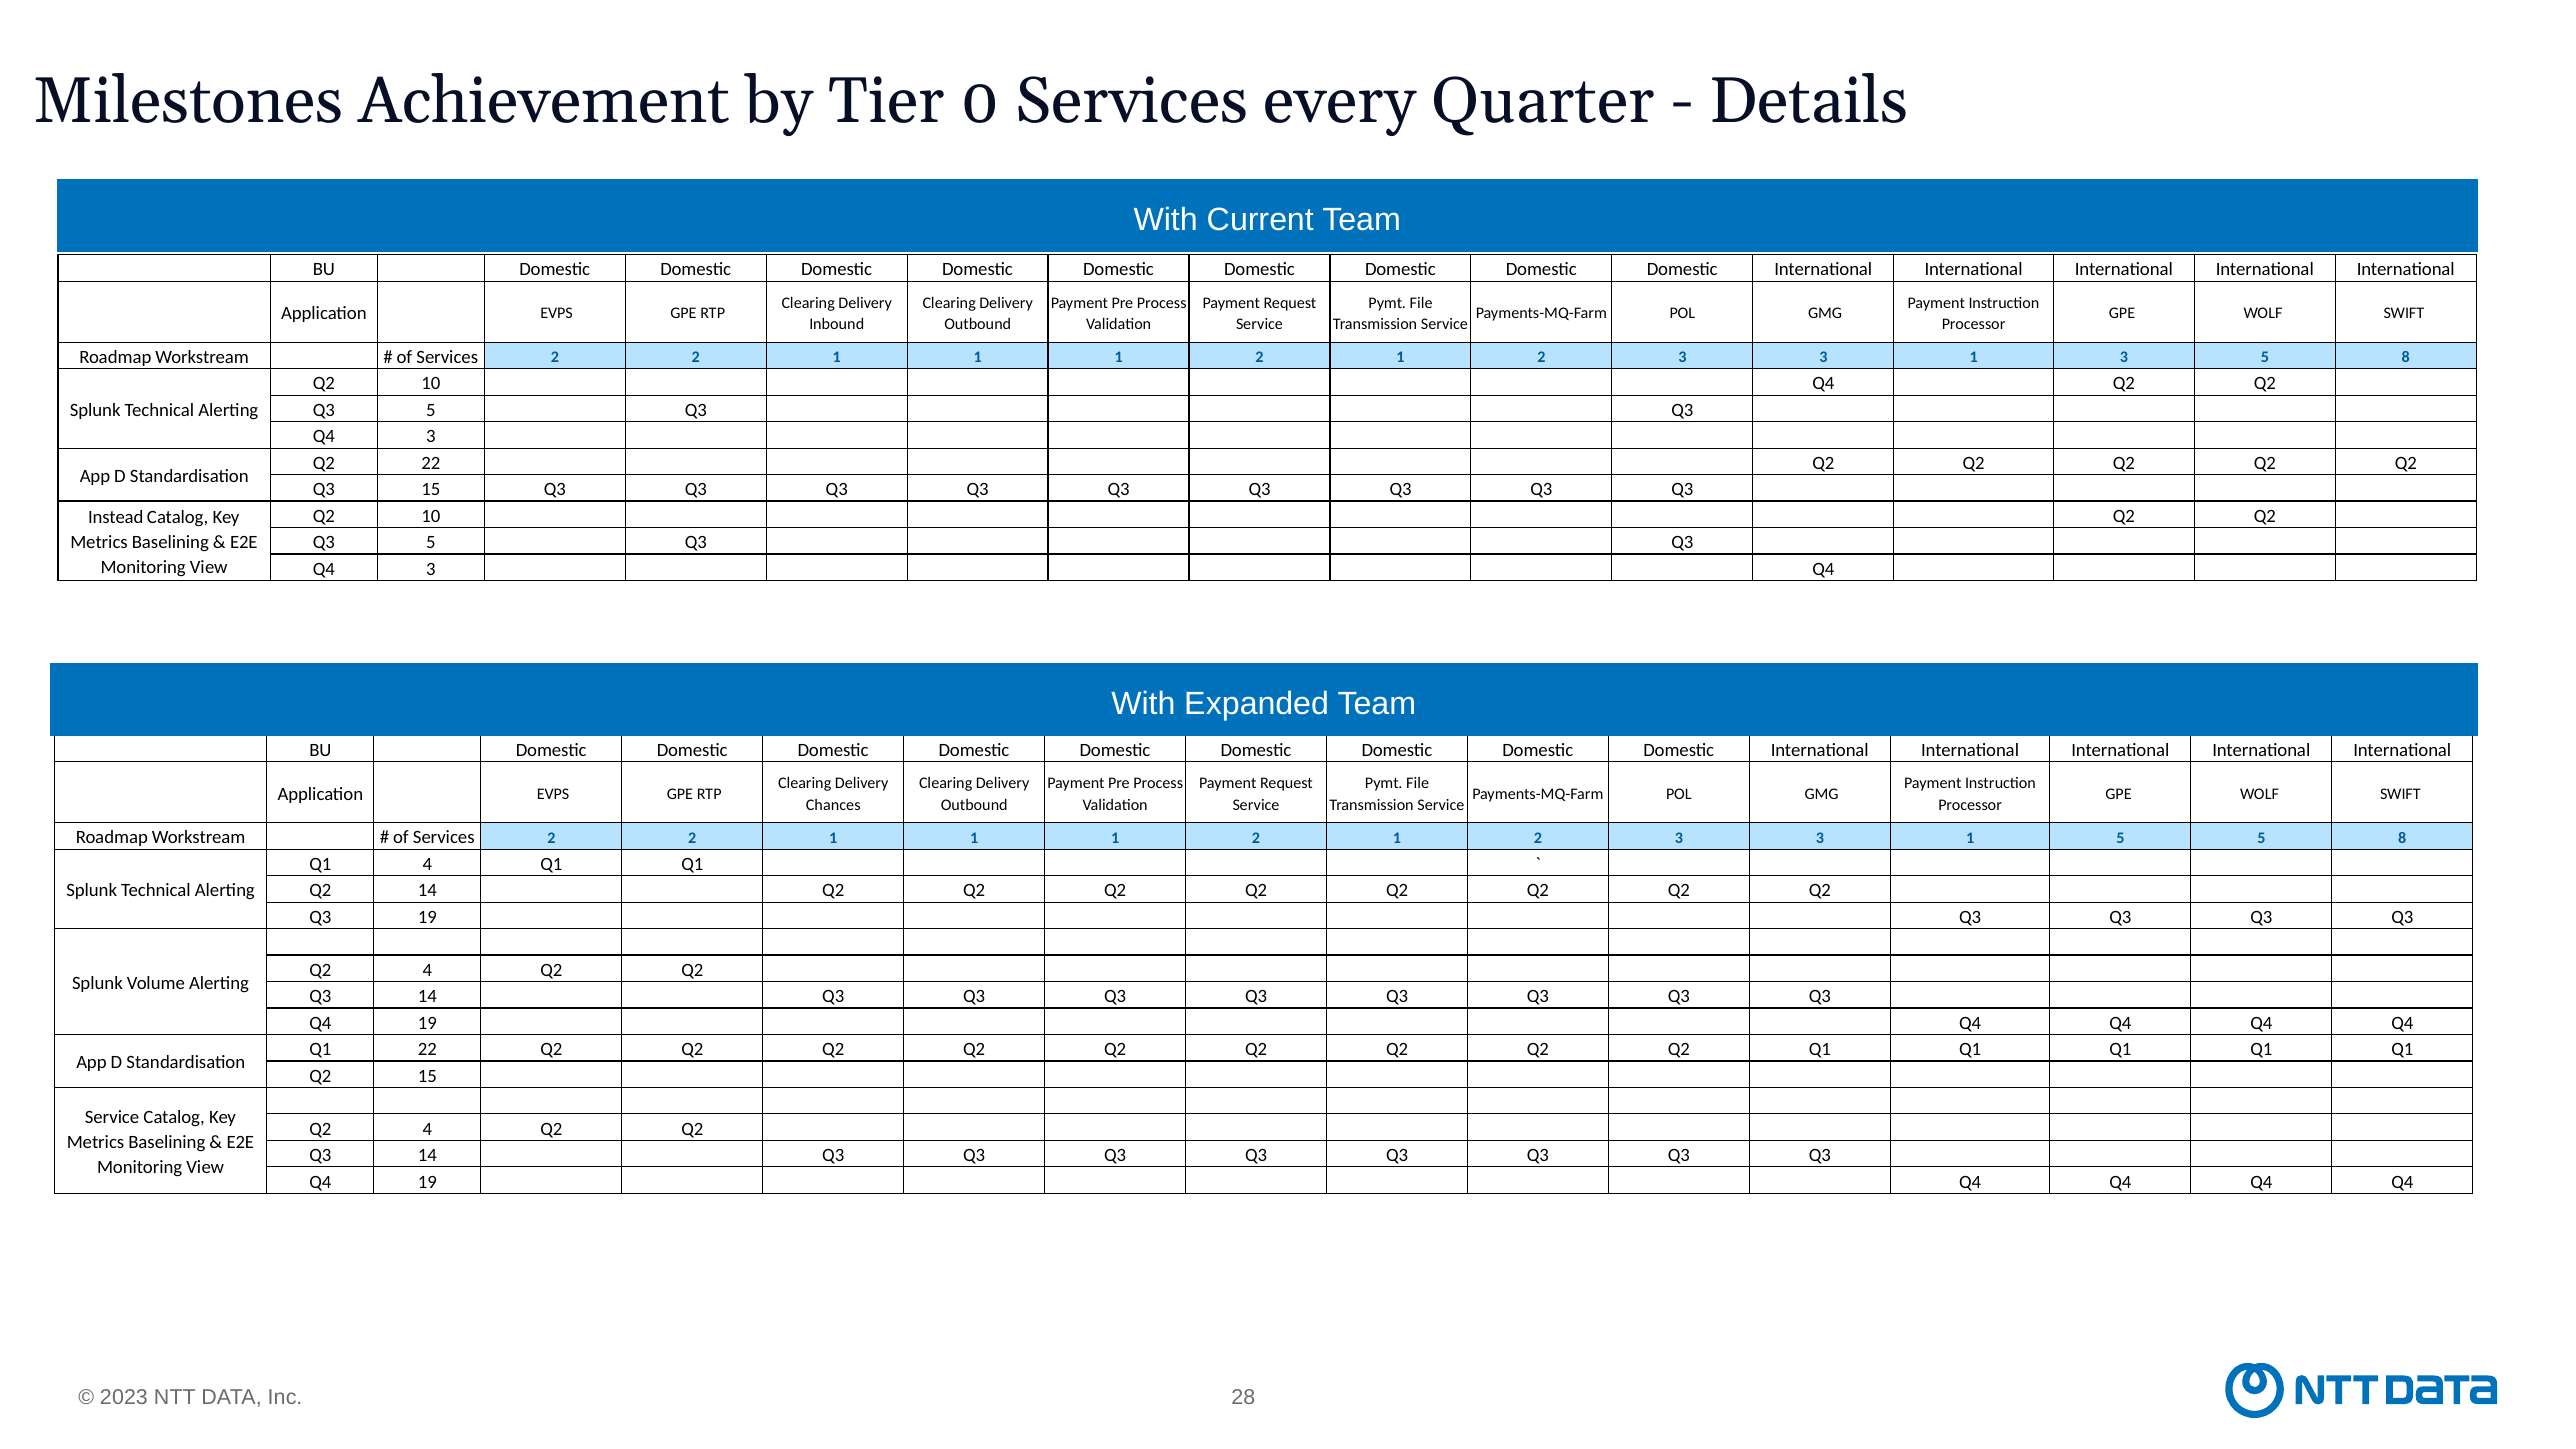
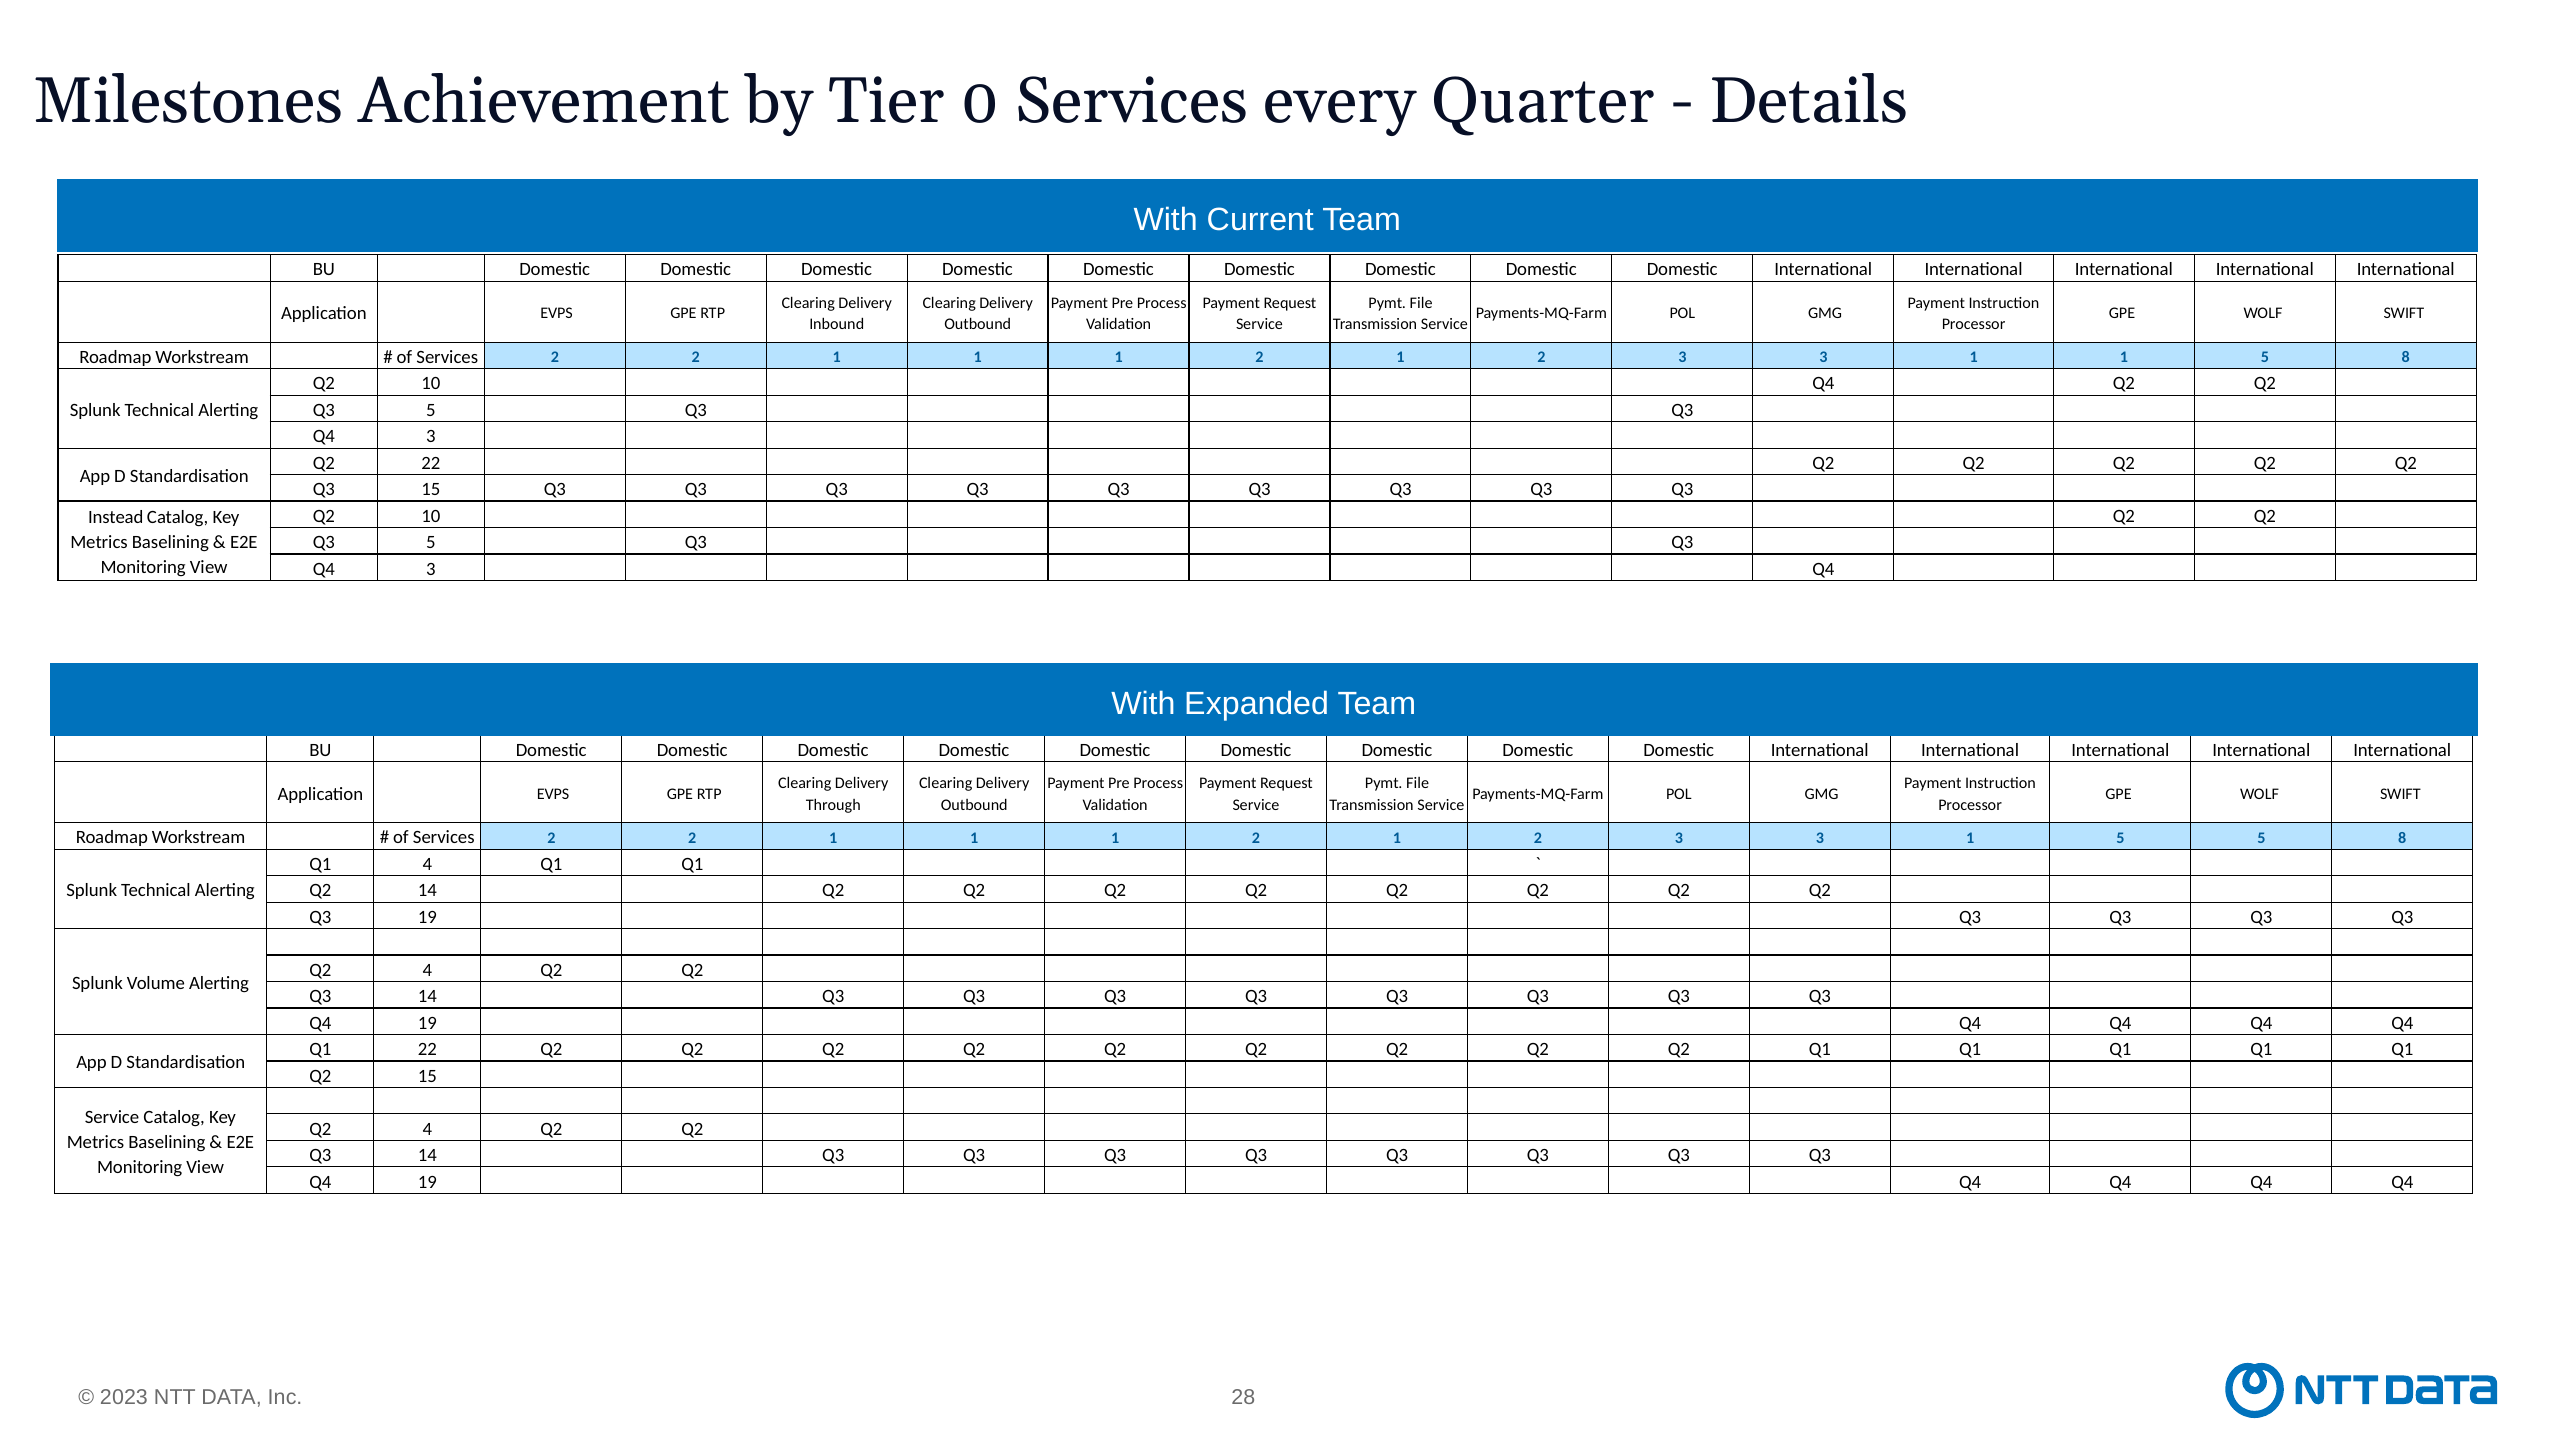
3 1 3: 3 -> 1
Chances: Chances -> Through
